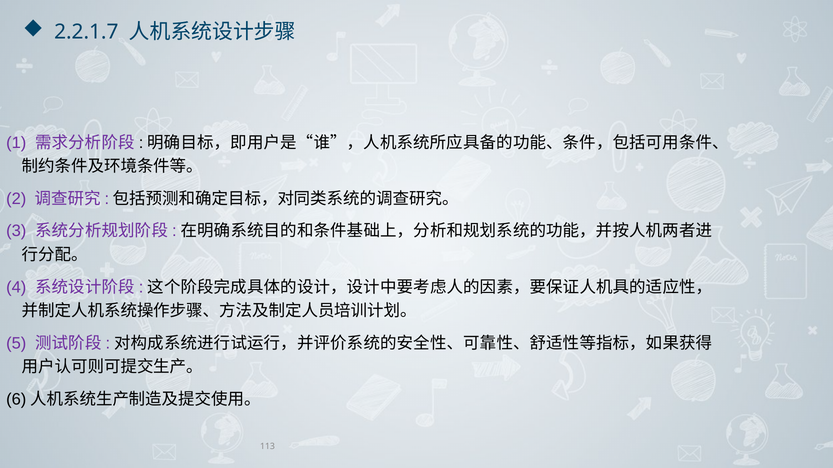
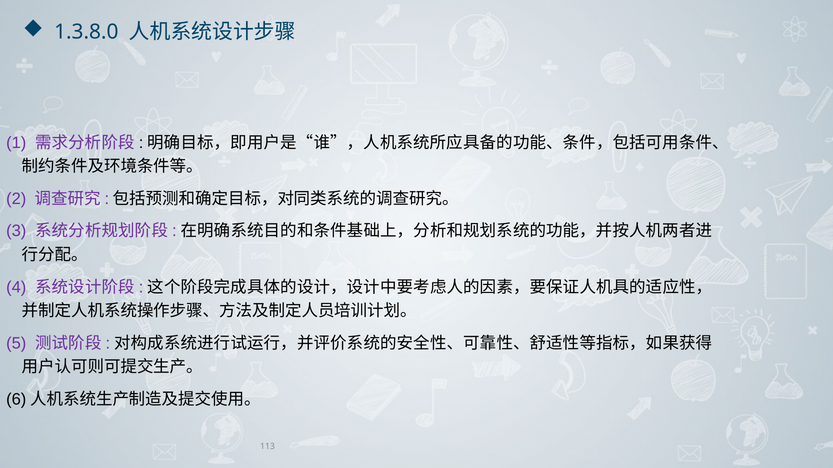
2.2.1.7: 2.2.1.7 -> 1.3.8.0
